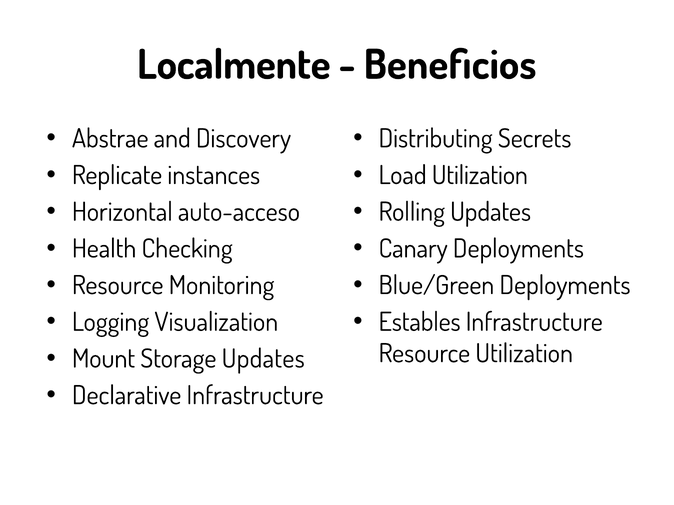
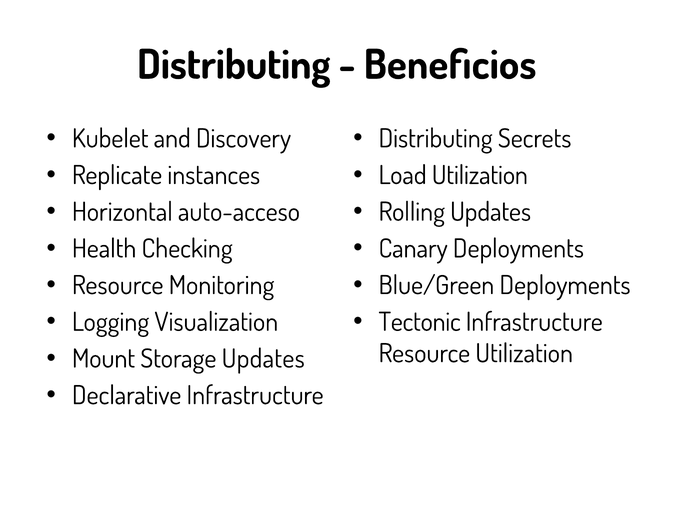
Localmente at (234, 65): Localmente -> Distributing
Abstrae: Abstrae -> Kubelet
Estables: Estables -> Tectonic
